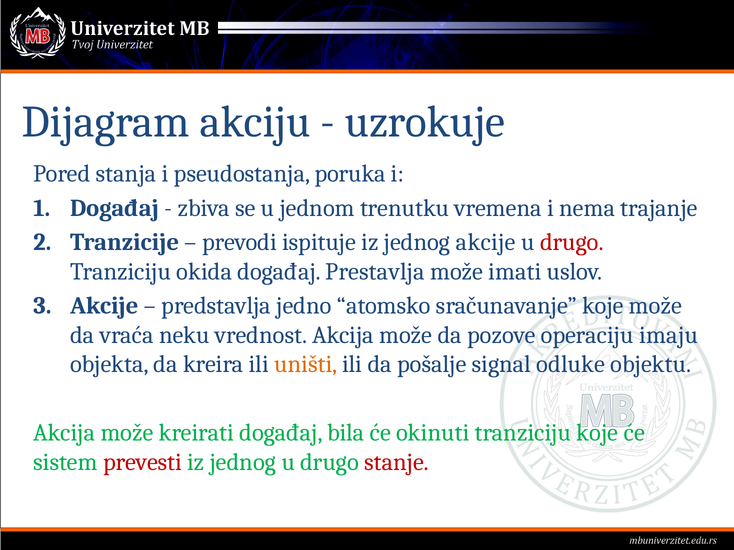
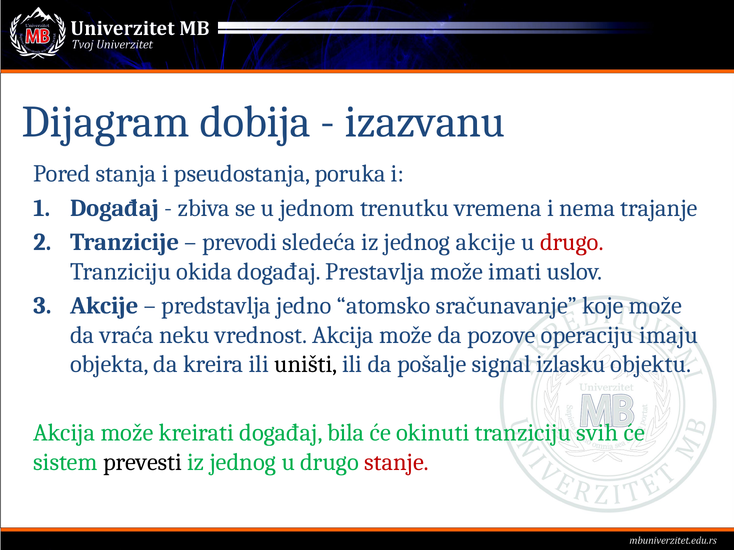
akciju: akciju -> dobija
uzrokuje: uzrokuje -> izazvanu
ispituje: ispituje -> sledeća
uništi colour: orange -> black
odluke: odluke -> izlasku
tranziciju koje: koje -> svih
prevesti colour: red -> black
